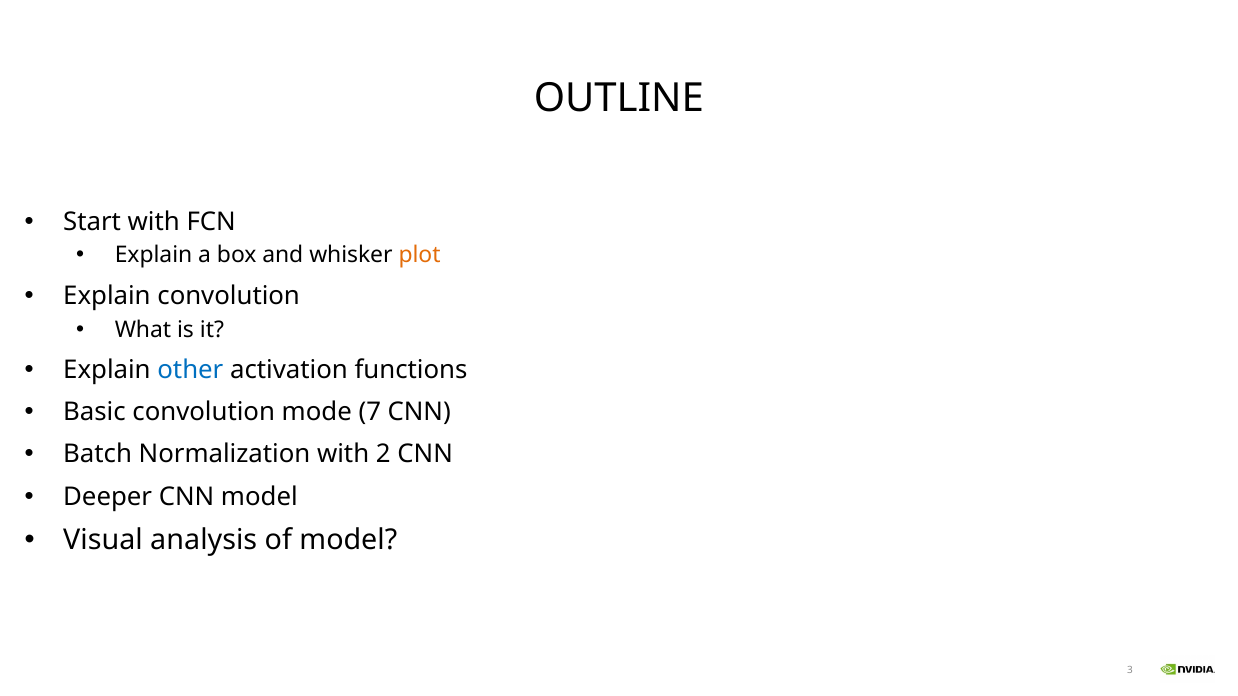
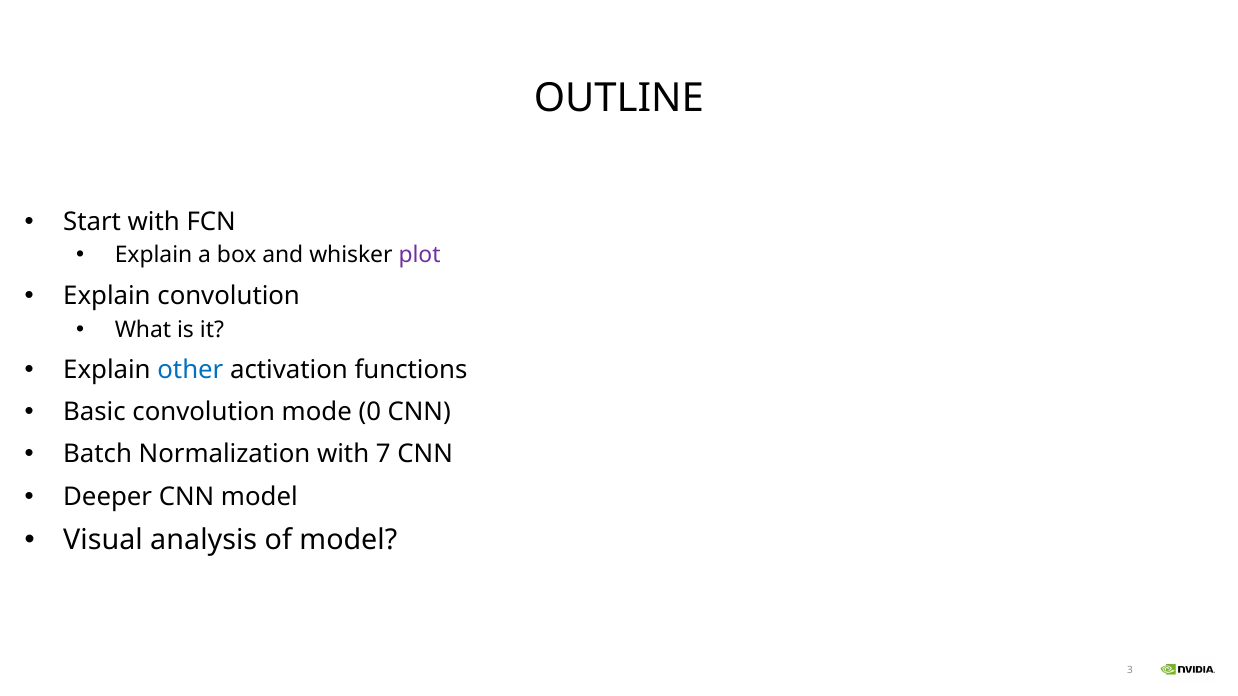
plot colour: orange -> purple
7: 7 -> 0
2: 2 -> 7
